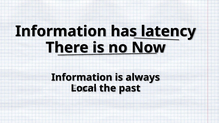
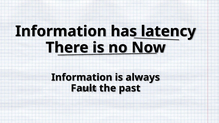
Local: Local -> Fault
